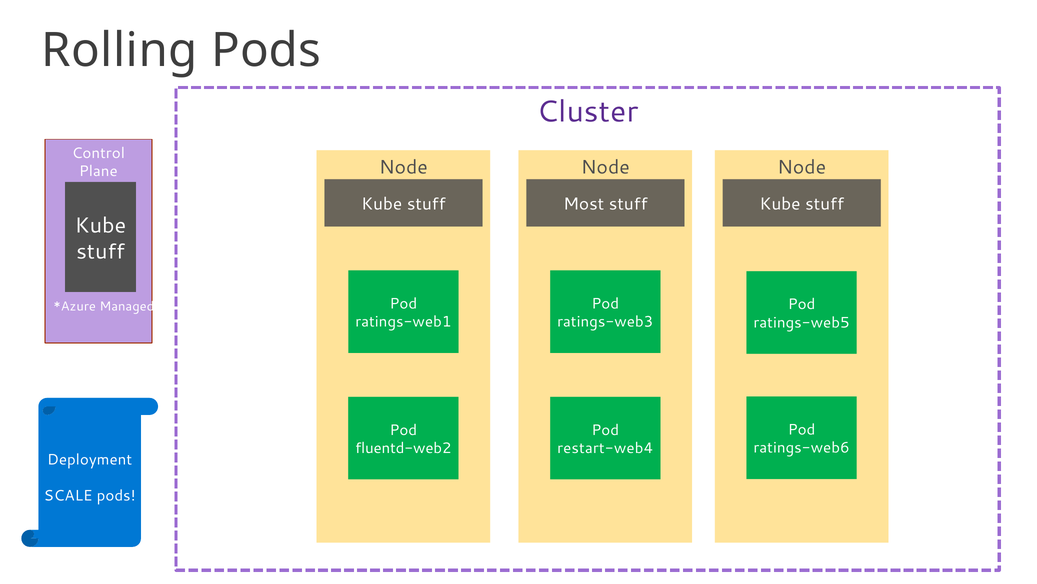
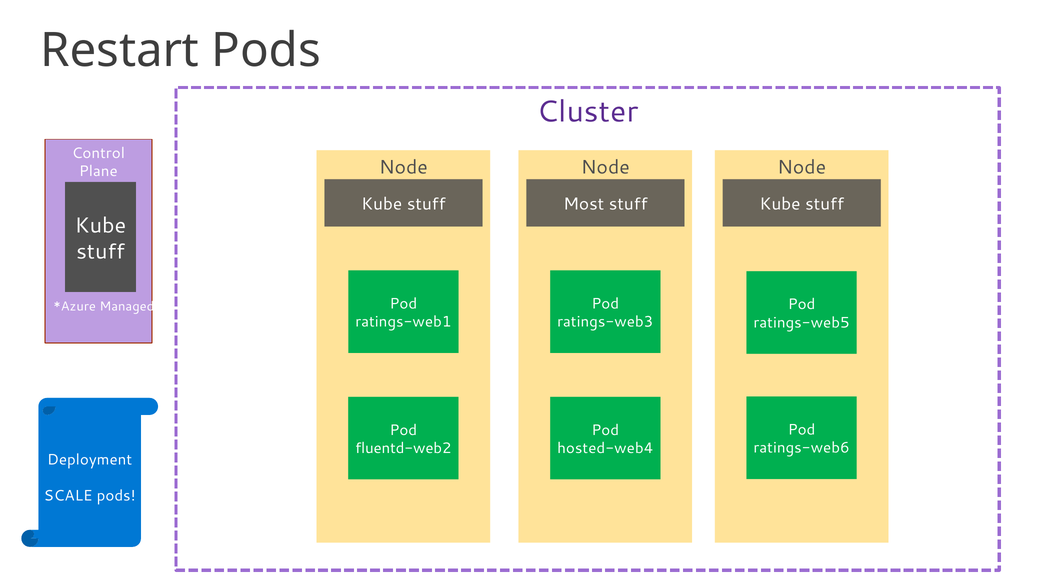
Rolling: Rolling -> Restart
restart-web4: restart-web4 -> hosted-web4
